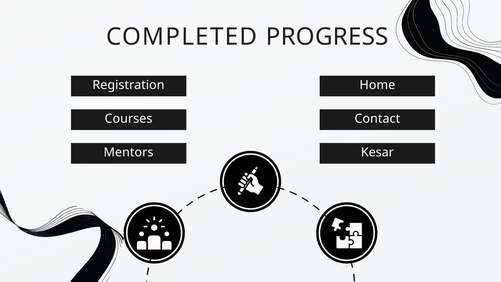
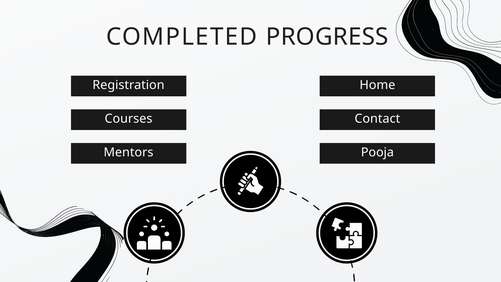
Kesar: Kesar -> Pooja
